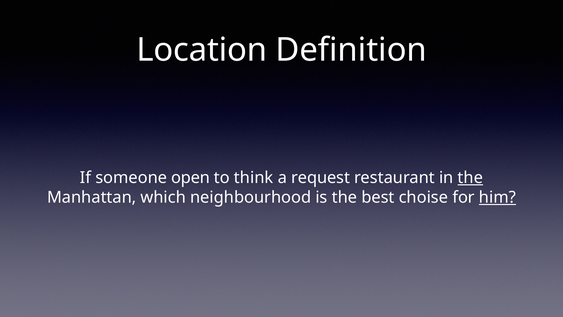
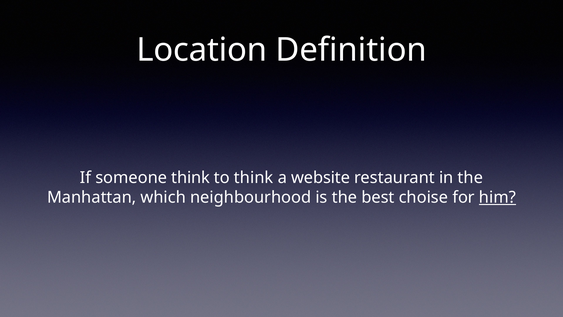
someone open: open -> think
request: request -> website
the at (470, 177) underline: present -> none
